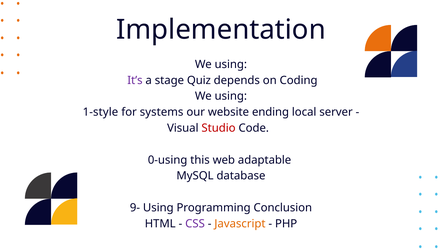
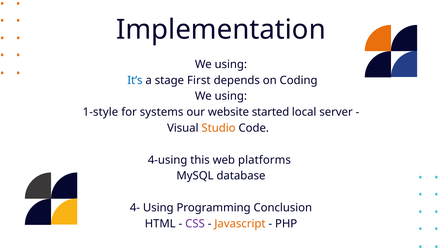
It’s colour: purple -> blue
Quiz: Quiz -> First
ending: ending -> started
Studio colour: red -> orange
0-using: 0-using -> 4-using
adaptable: adaptable -> platforms
9-: 9- -> 4-
